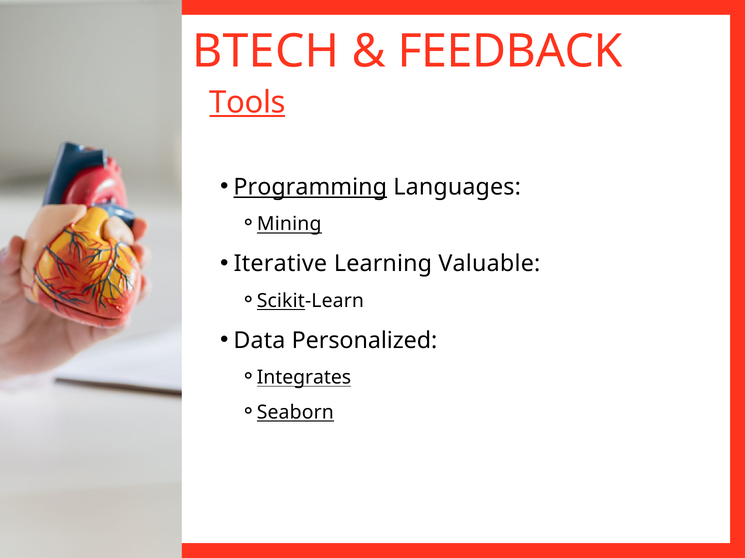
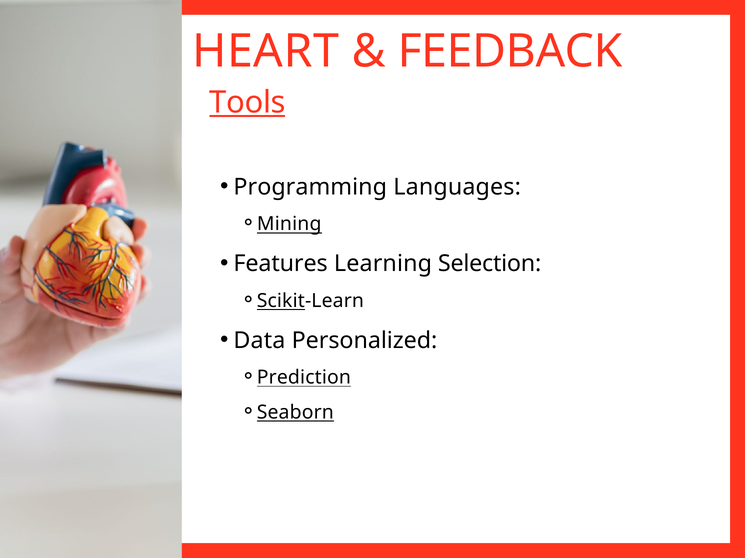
BTECH: BTECH -> HEART
Programming underline: present -> none
Iterative: Iterative -> Features
Valuable: Valuable -> Selection
Integrates: Integrates -> Prediction
